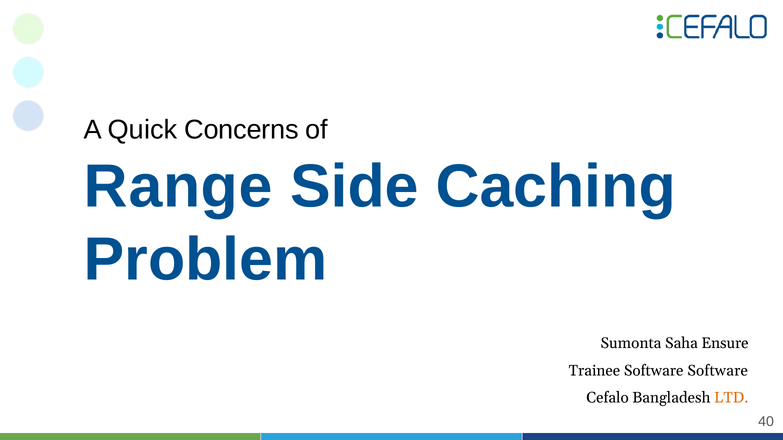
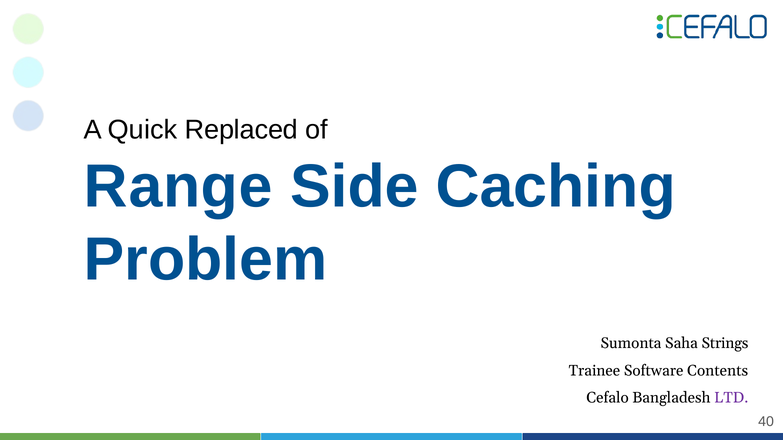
Concerns: Concerns -> Replaced
Ensure: Ensure -> Strings
Software Software: Software -> Contents
LTD colour: orange -> purple
